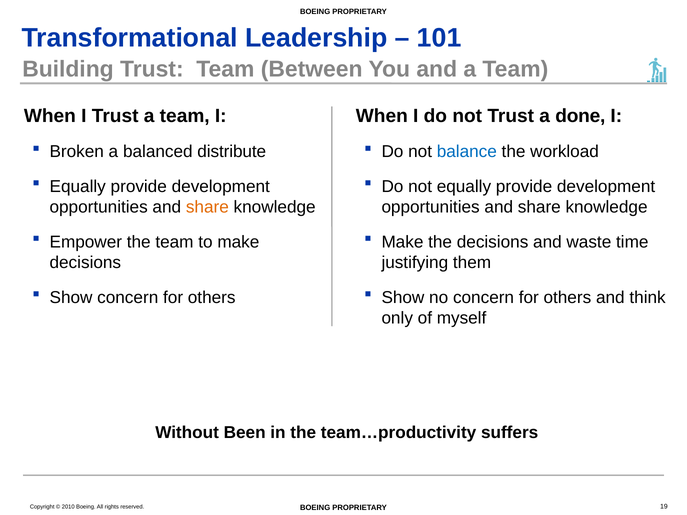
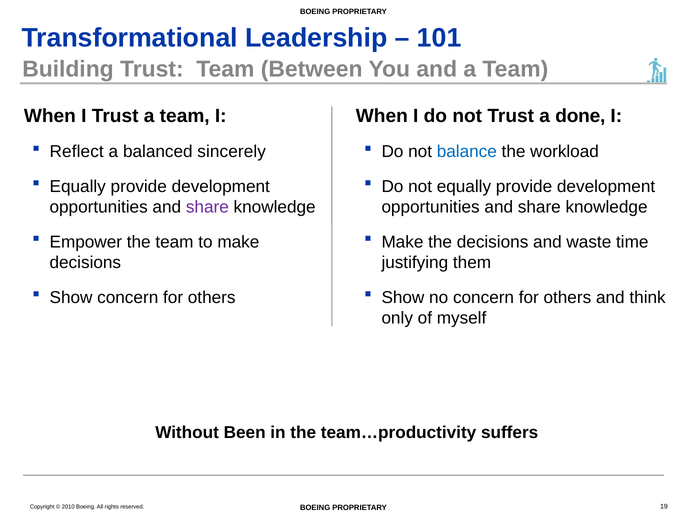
Broken: Broken -> Reflect
distribute: distribute -> sincerely
share at (207, 207) colour: orange -> purple
